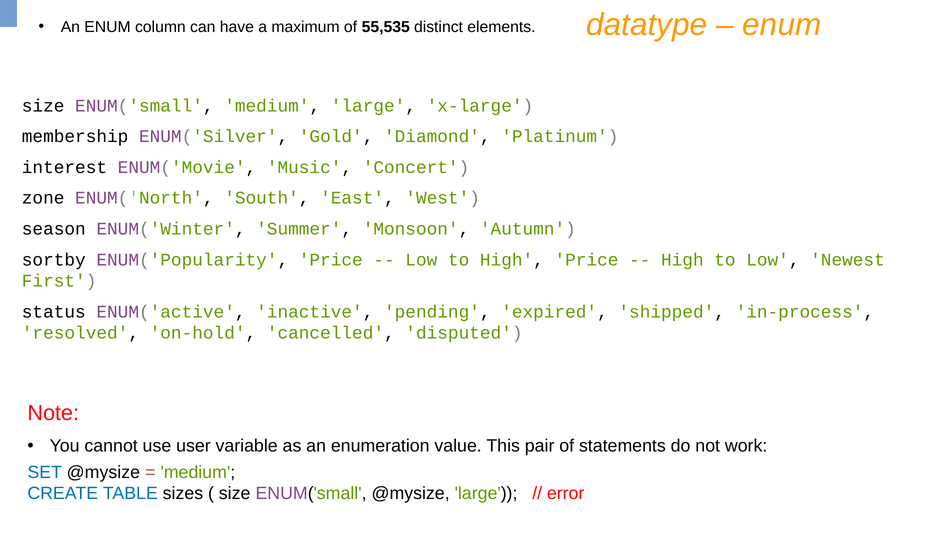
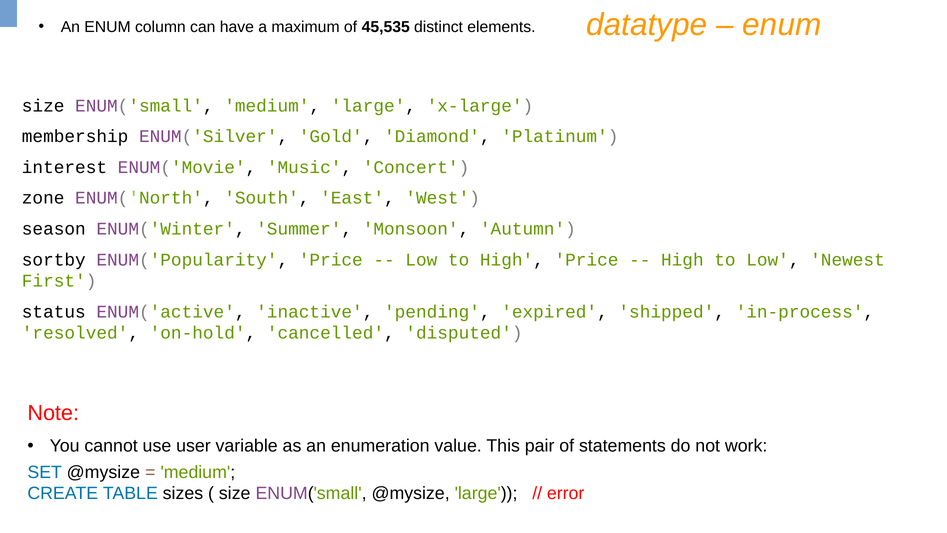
55,535: 55,535 -> 45,535
